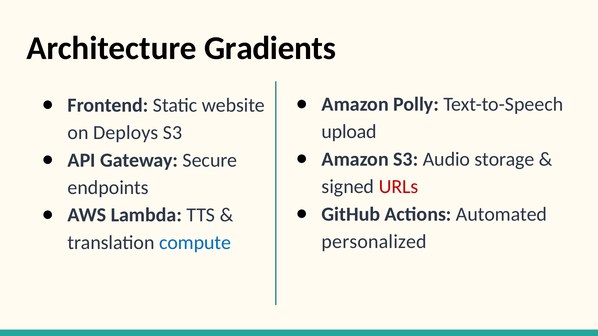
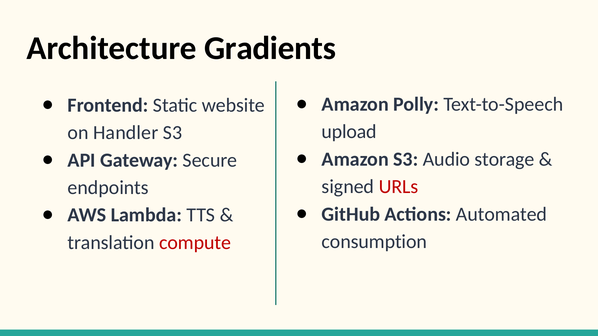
Deploys: Deploys -> Handler
personalized: personalized -> consumption
compute colour: blue -> red
